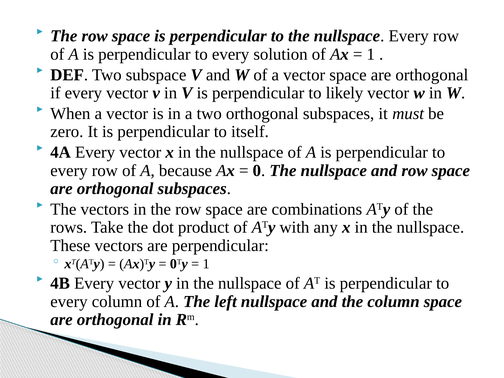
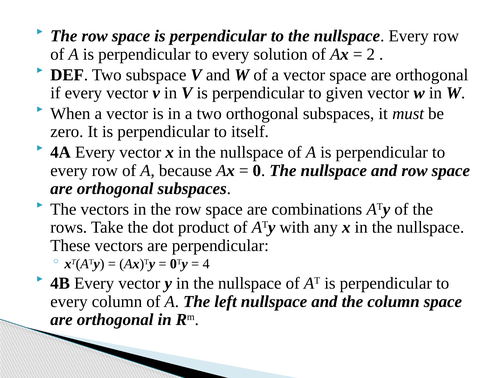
1 at (371, 54): 1 -> 2
likely: likely -> given
1 at (206, 264): 1 -> 4
